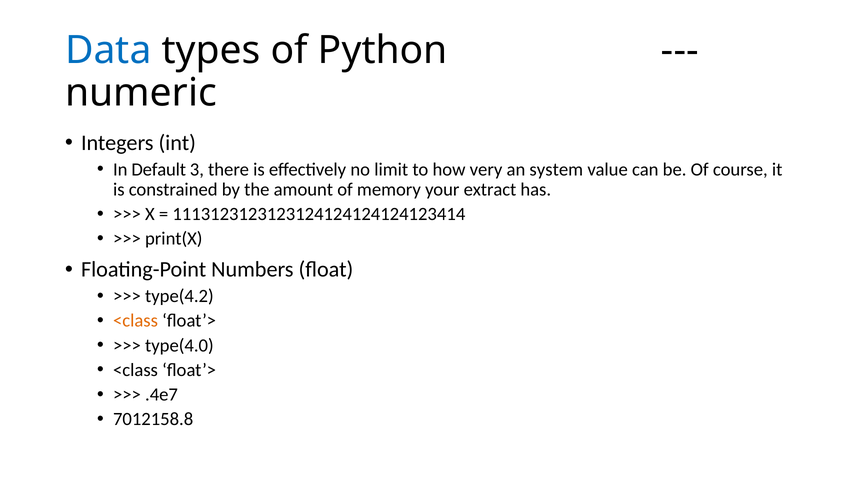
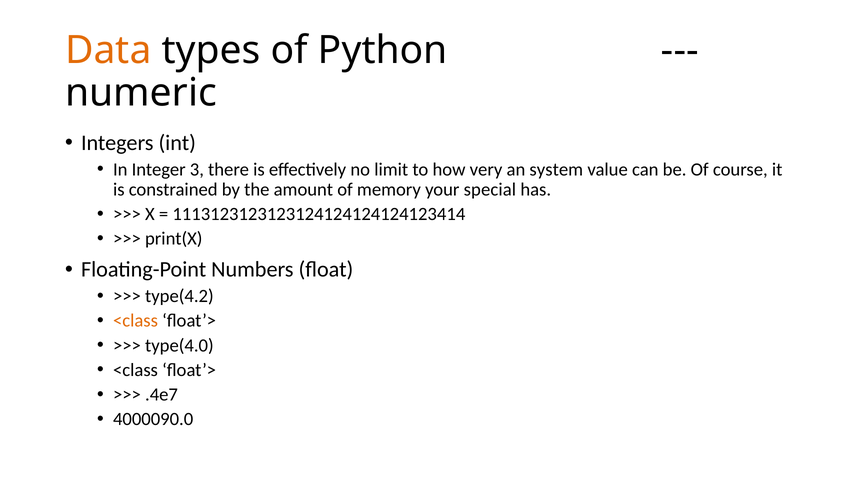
Data colour: blue -> orange
Default: Default -> Integer
extract: extract -> special
7012158.8: 7012158.8 -> 4000090.0
